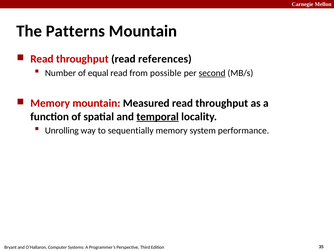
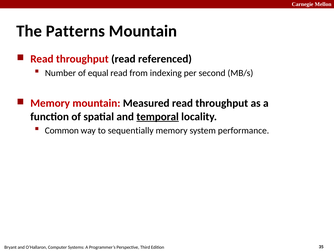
references: references -> referenced
possible: possible -> indexing
second underline: present -> none
Unrolling: Unrolling -> Common
